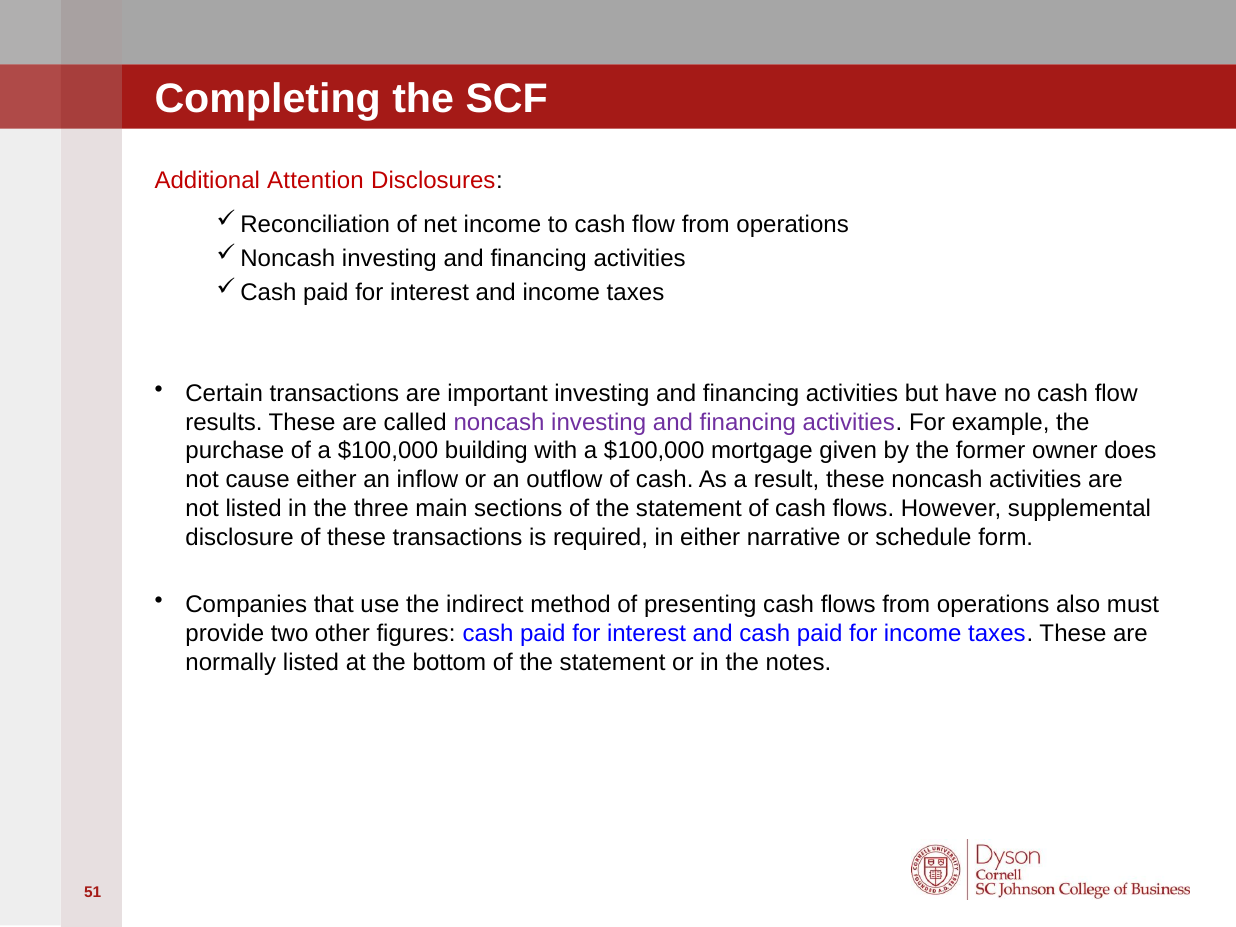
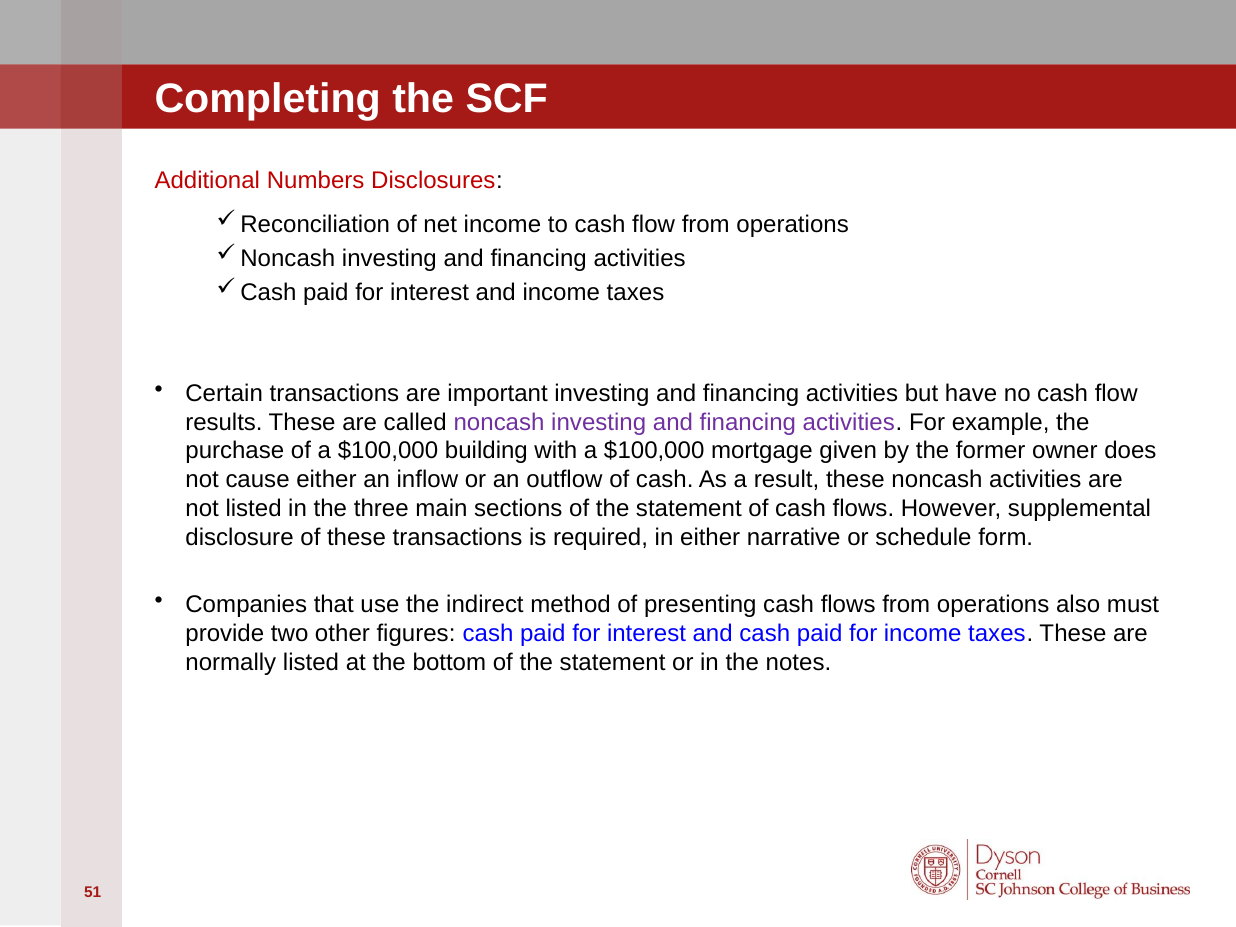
Attention: Attention -> Numbers
